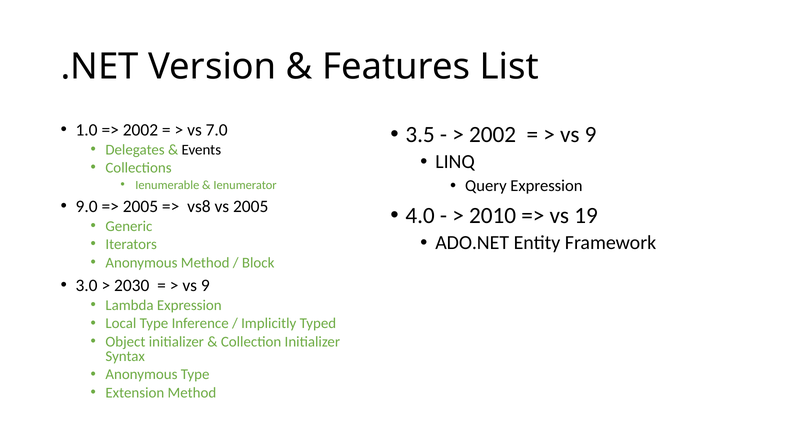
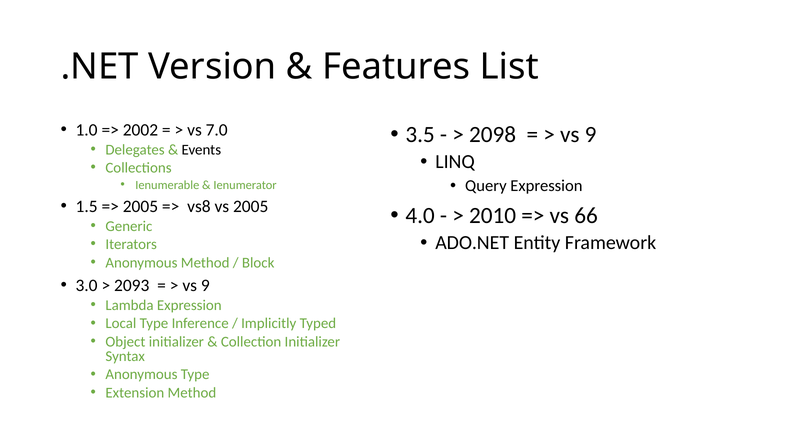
2002 at (493, 134): 2002 -> 2098
9.0: 9.0 -> 1.5
19: 19 -> 66
2030: 2030 -> 2093
